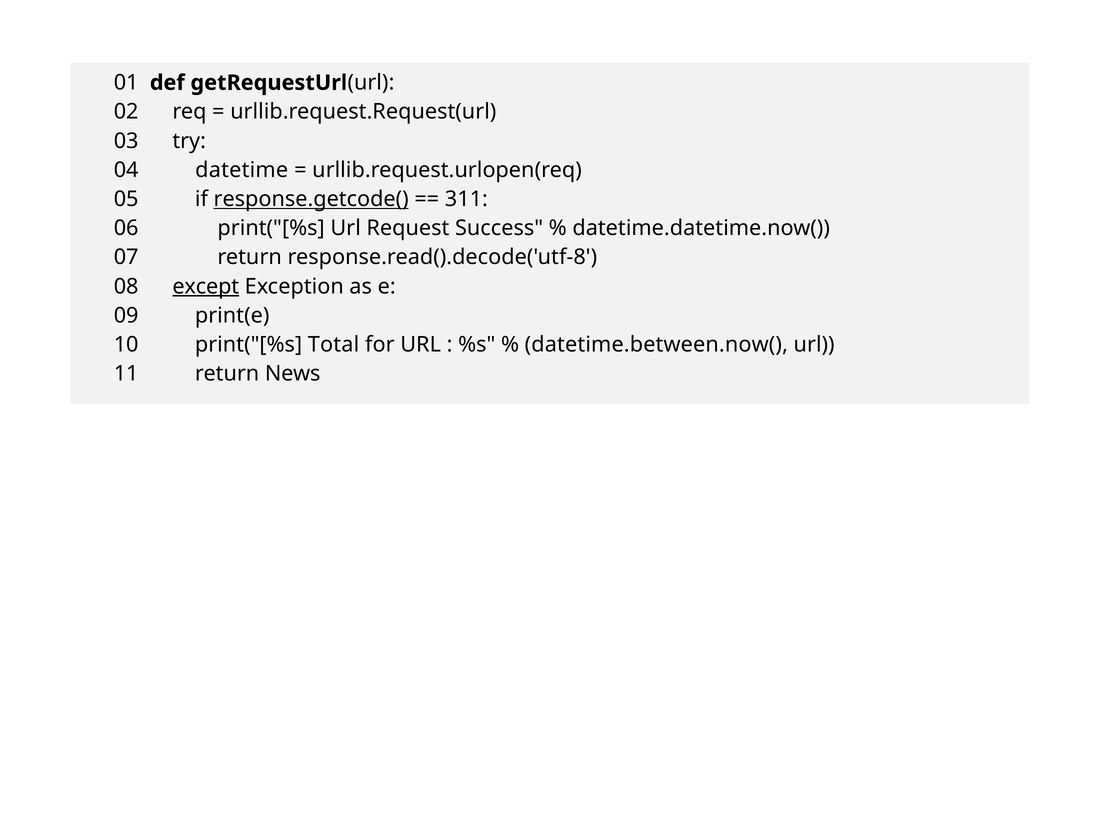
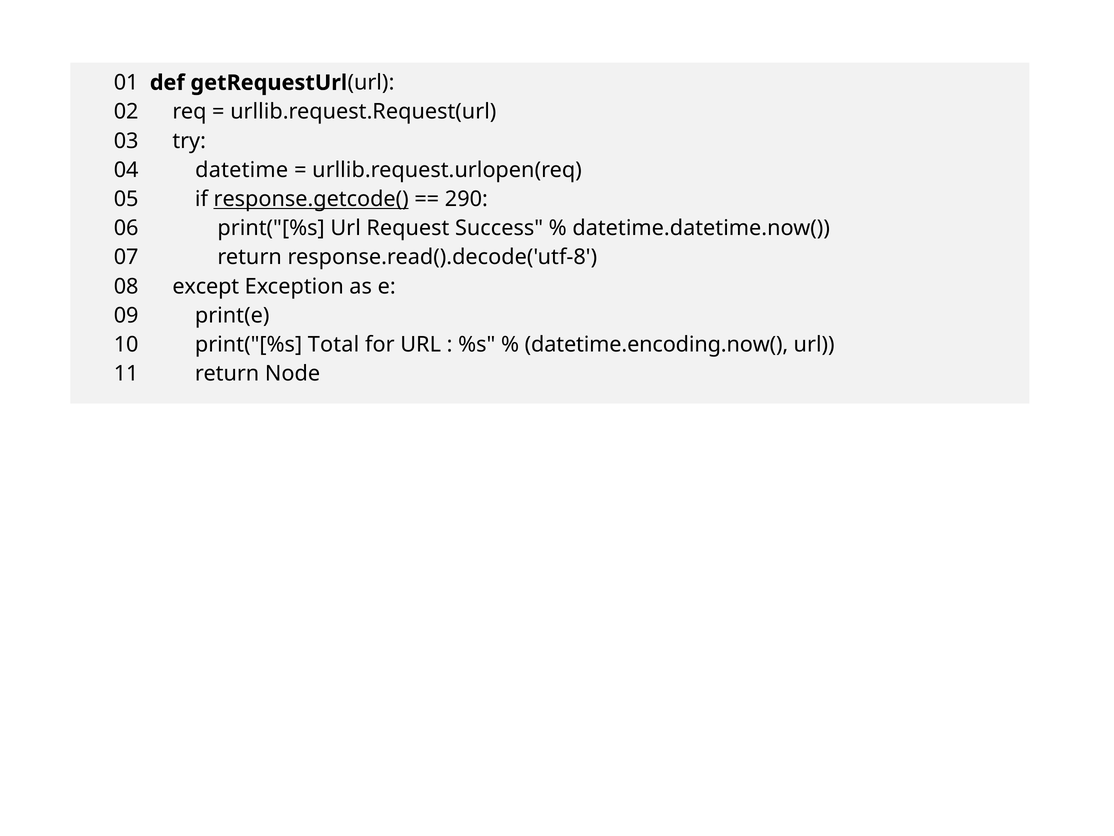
311: 311 -> 290
except underline: present -> none
datetime.between.now(: datetime.between.now( -> datetime.encoding.now(
News: News -> Node
